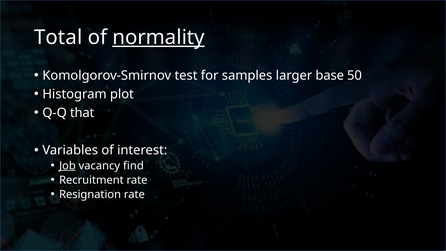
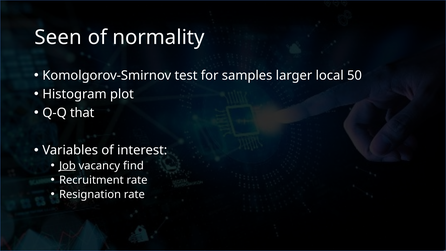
Total: Total -> Seen
normality underline: present -> none
base: base -> local
